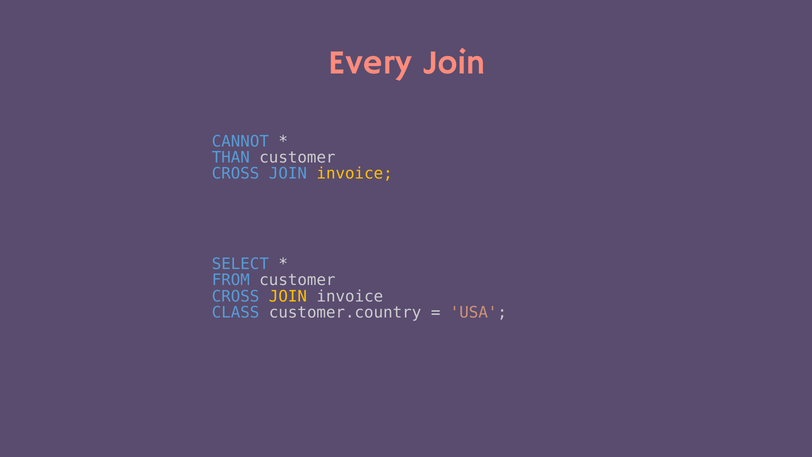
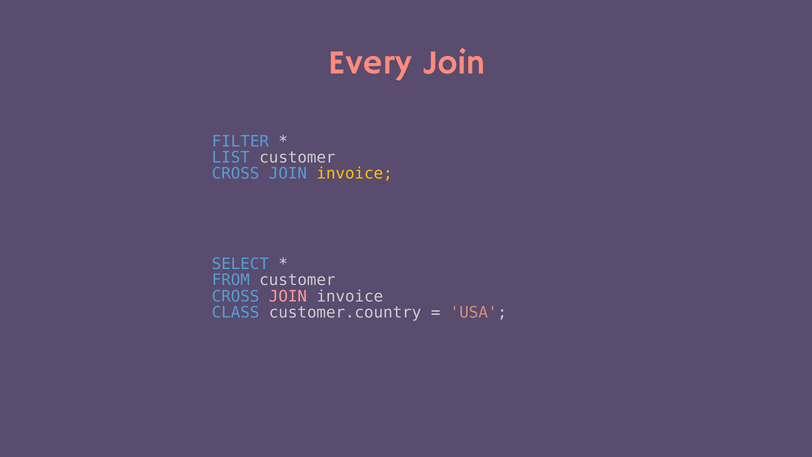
CANNOT: CANNOT -> FILTER
THAN: THAN -> LIST
JOIN at (288, 296) colour: yellow -> pink
